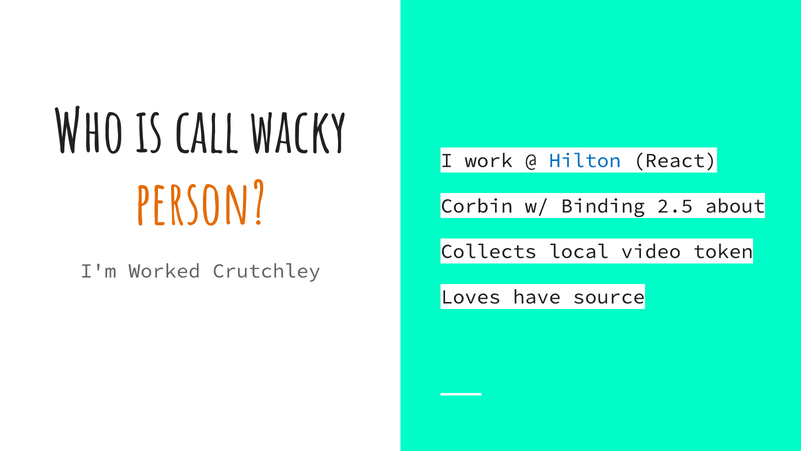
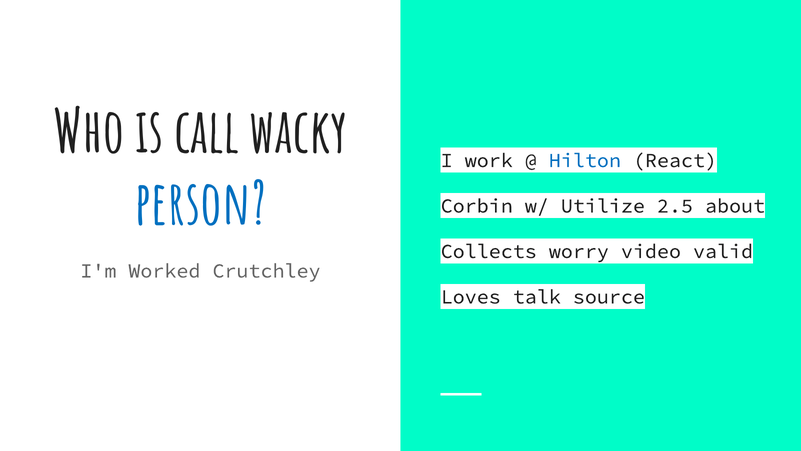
person colour: orange -> blue
Binding: Binding -> Utilize
local: local -> worry
token: token -> valid
have: have -> talk
